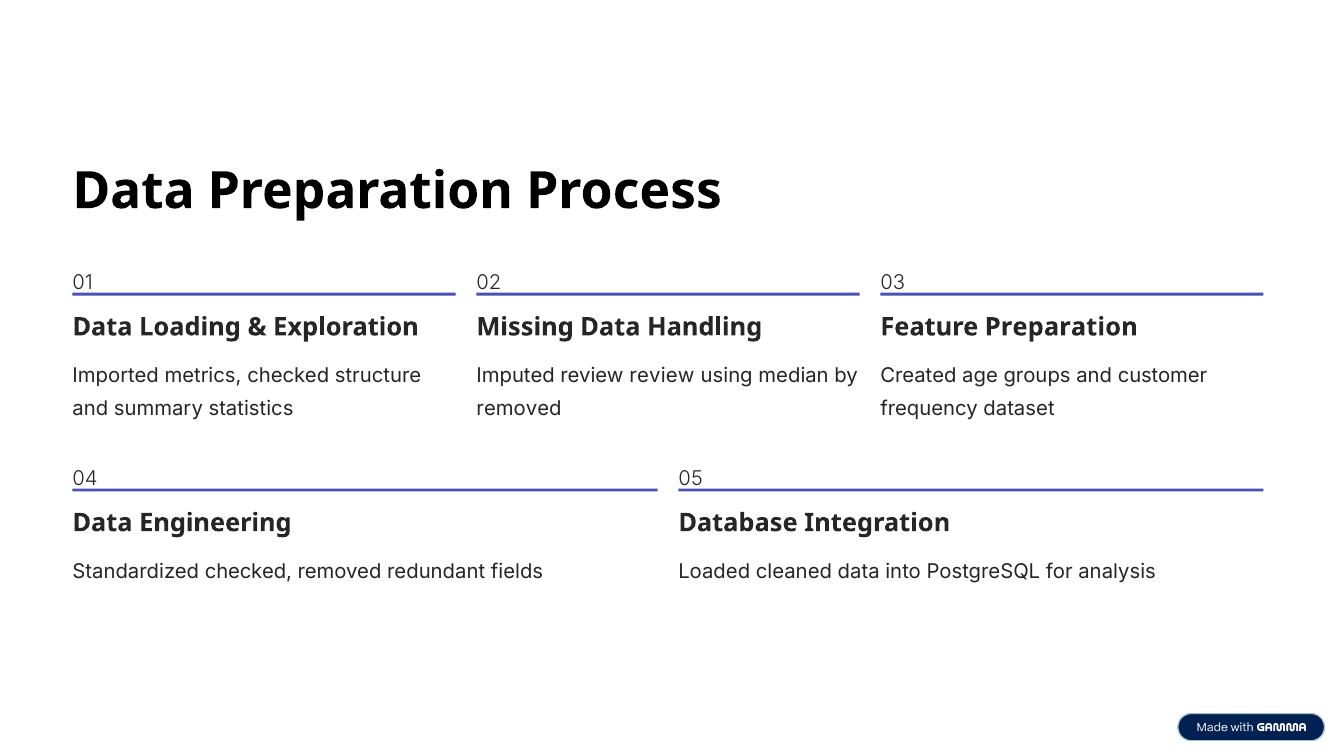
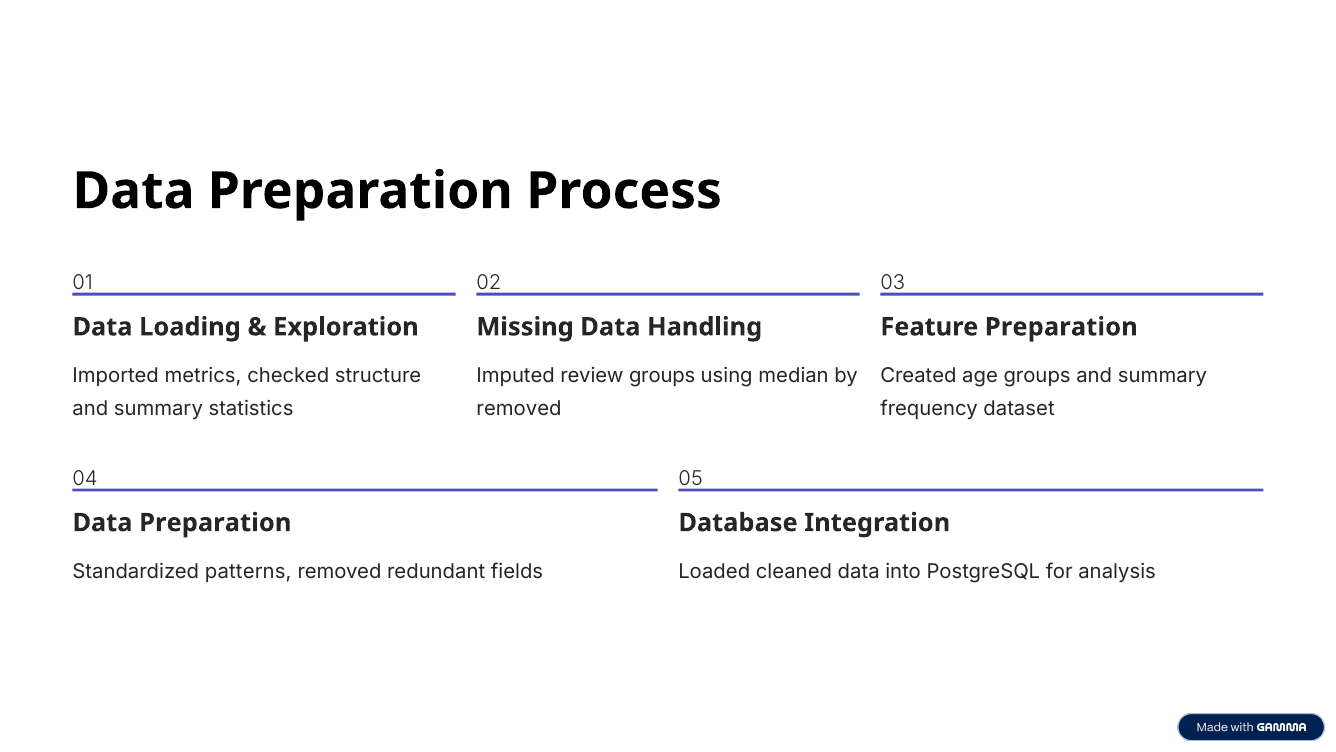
review review: review -> groups
groups and customer: customer -> summary
Engineering at (215, 522): Engineering -> Preparation
Standardized checked: checked -> patterns
